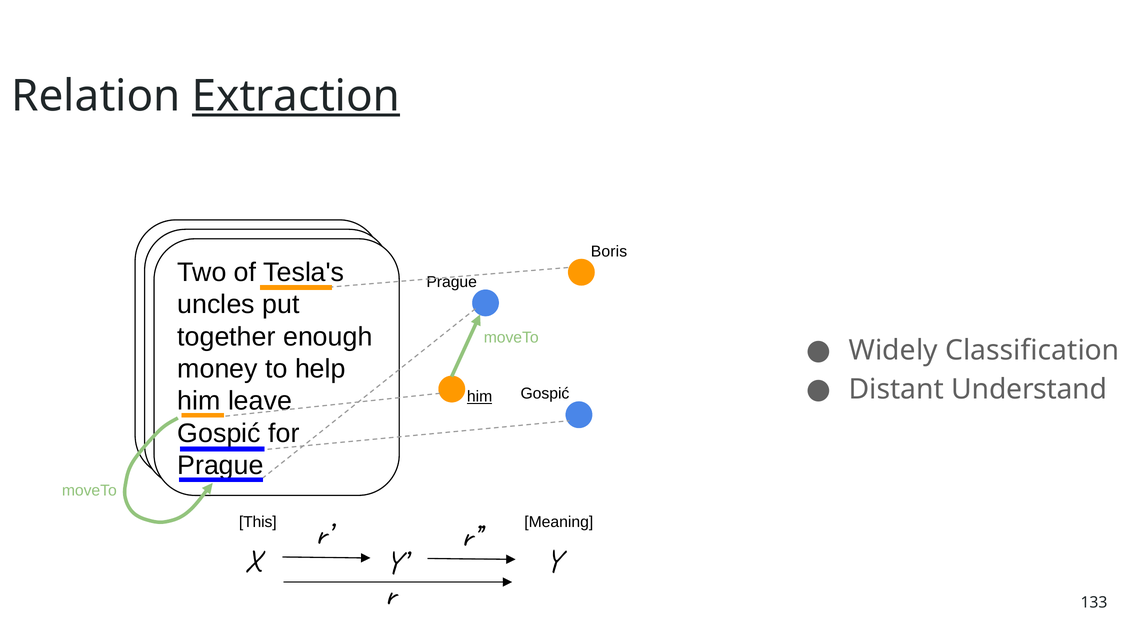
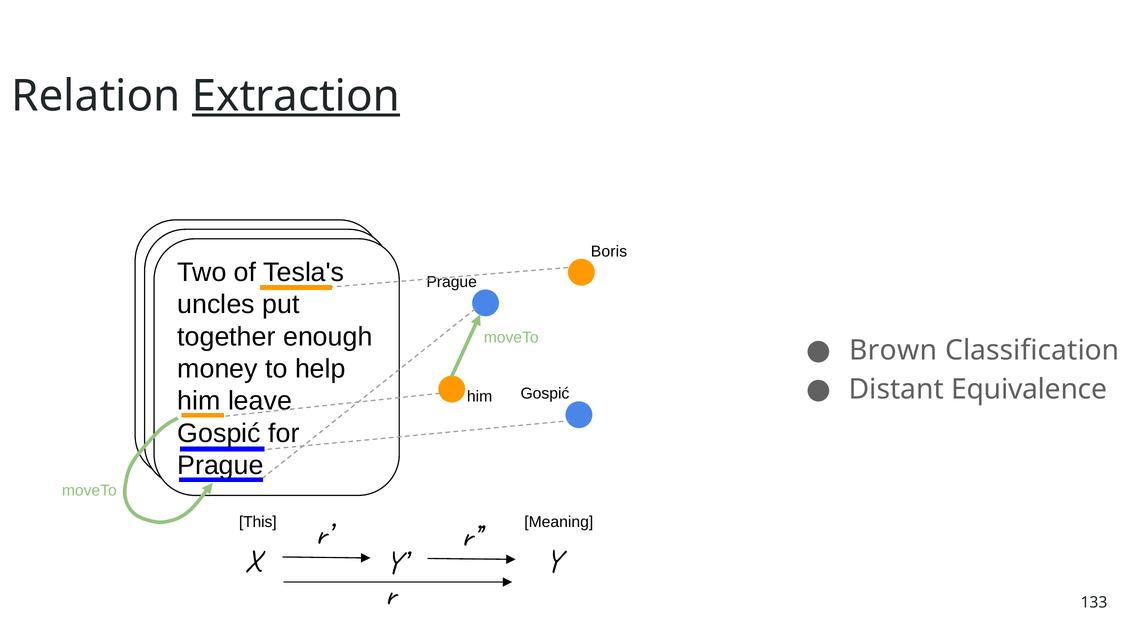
Widely: Widely -> Brown
Understand: Understand -> Equivalence
him at (480, 396) underline: present -> none
